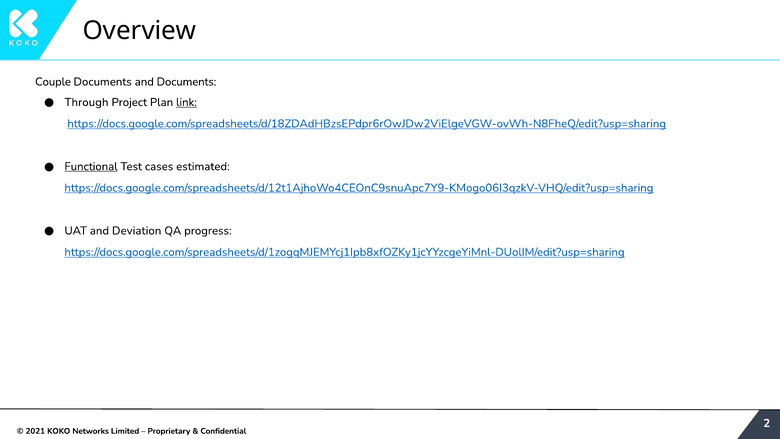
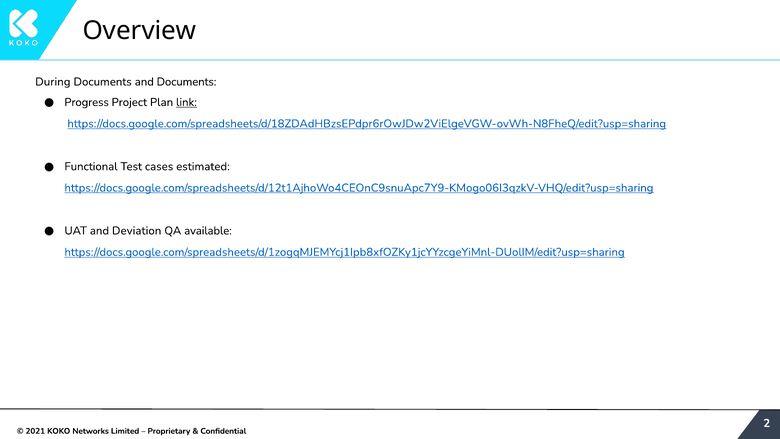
Couple: Couple -> During
Through: Through -> Progress
Functional underline: present -> none
progress: progress -> available
